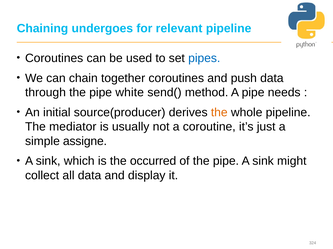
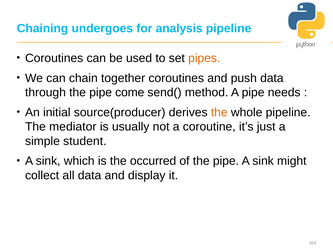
relevant: relevant -> analysis
pipes colour: blue -> orange
white: white -> come
assigne: assigne -> student
